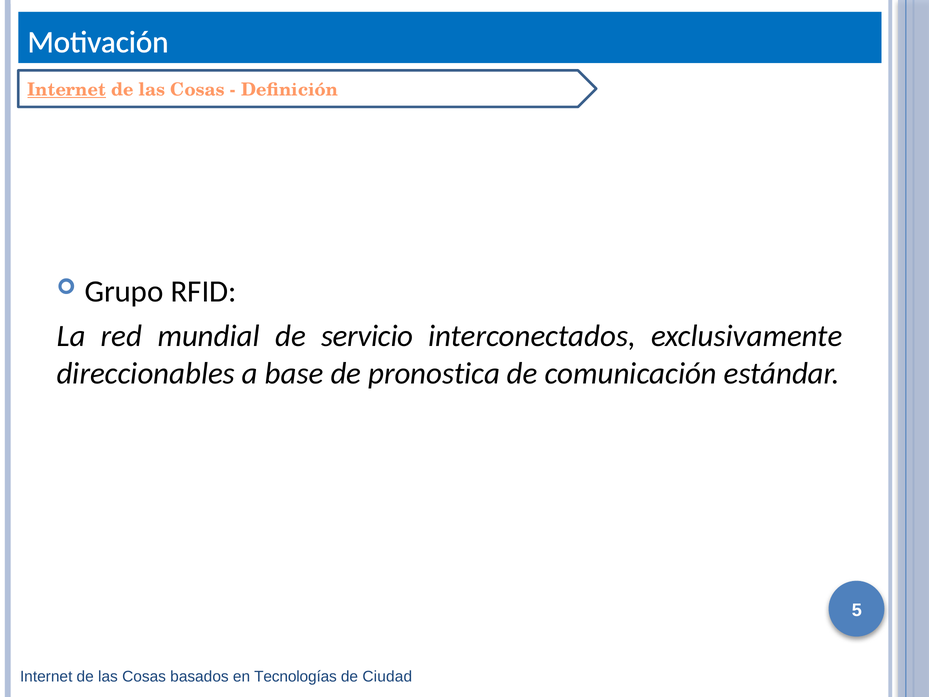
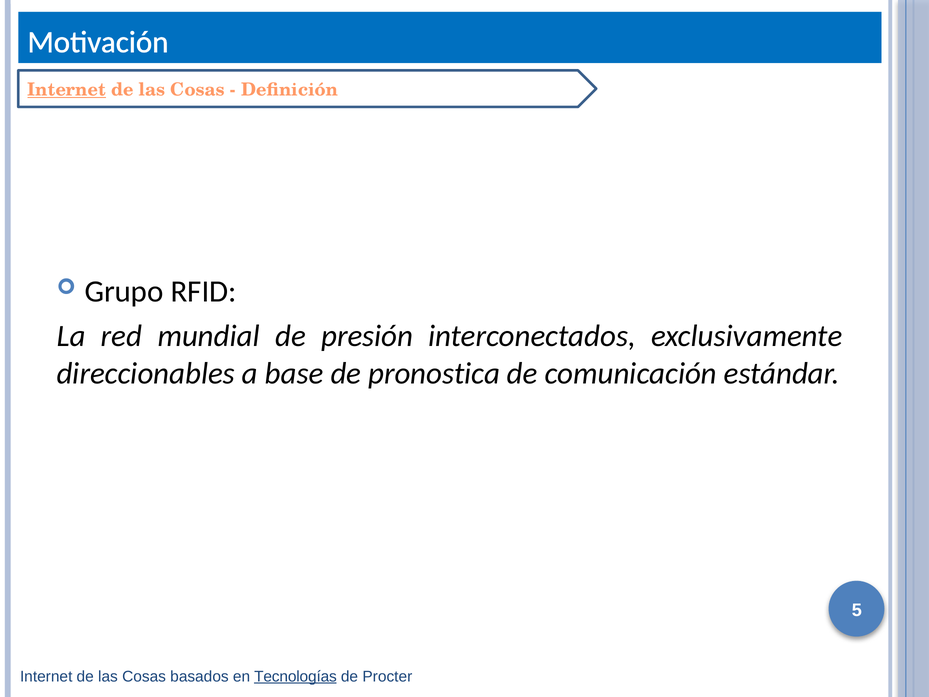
servicio: servicio -> presión
Tecnologías underline: none -> present
Ciudad: Ciudad -> Procter
